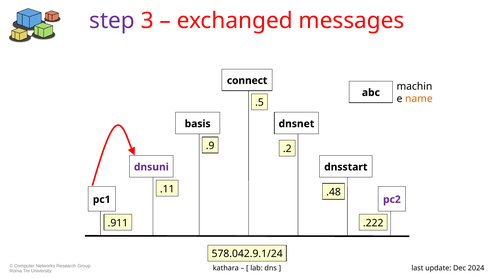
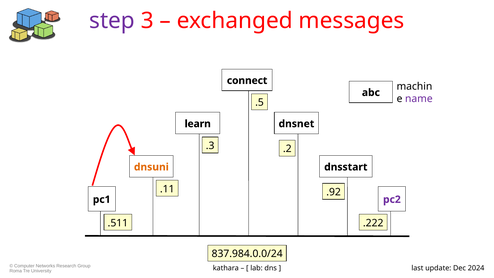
name colour: orange -> purple
basis: basis -> learn
.9: .9 -> .3
dnsuni colour: purple -> orange
.48: .48 -> .92
.911: .911 -> .511
578.042.9.1/24: 578.042.9.1/24 -> 837.984.0.0/24
